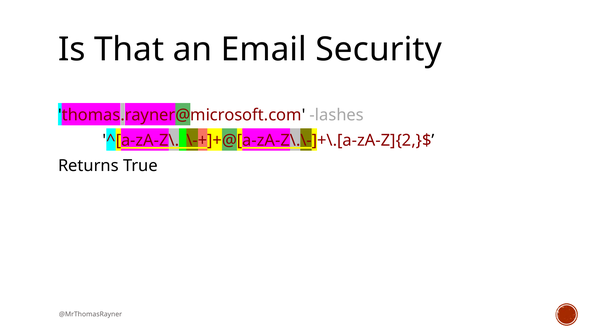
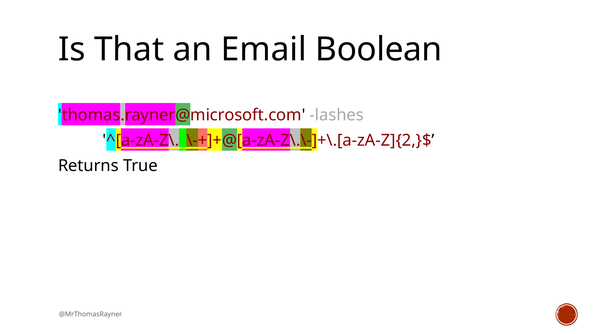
Security: Security -> Boolean
